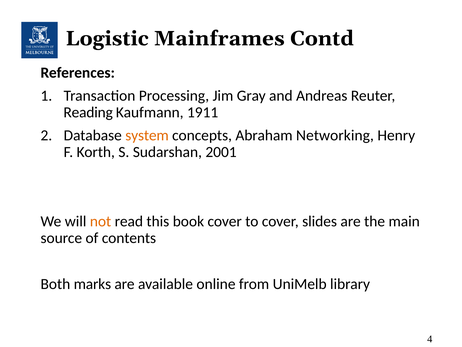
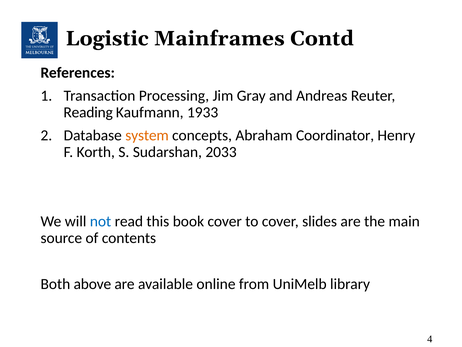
1911: 1911 -> 1933
Networking: Networking -> Coordinator
2001: 2001 -> 2033
not colour: orange -> blue
marks: marks -> above
